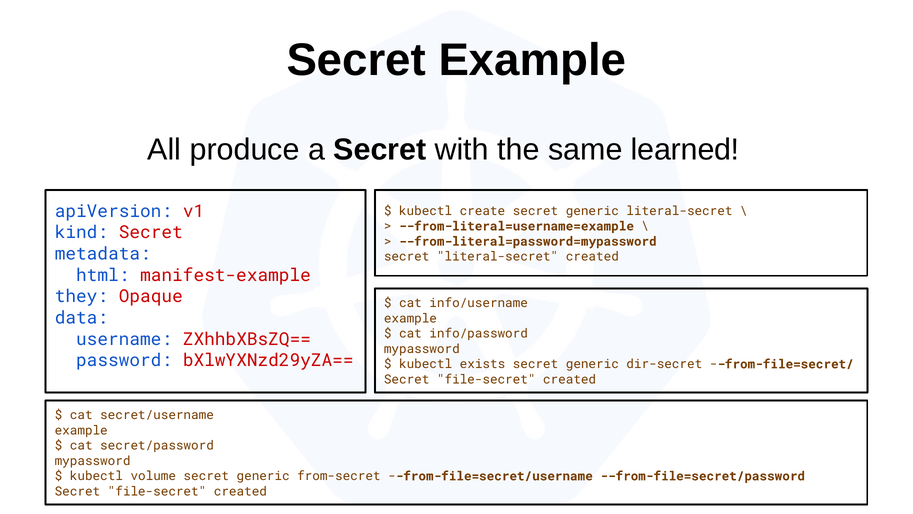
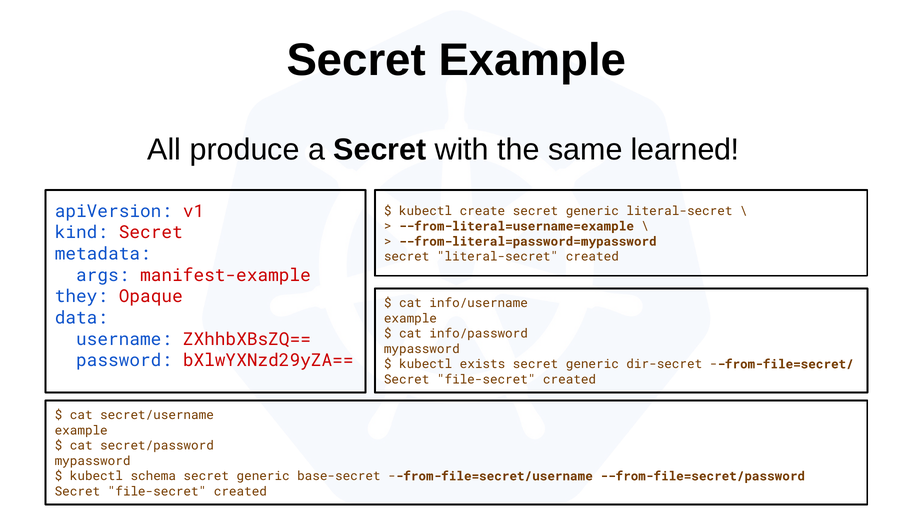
html: html -> args
volume: volume -> schema
from-secret: from-secret -> base-secret
